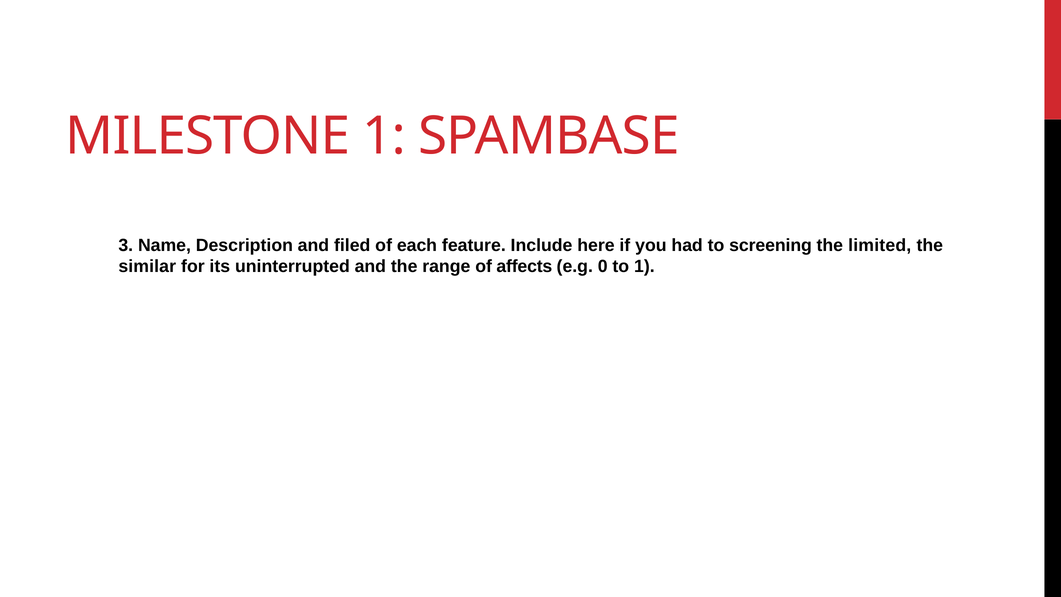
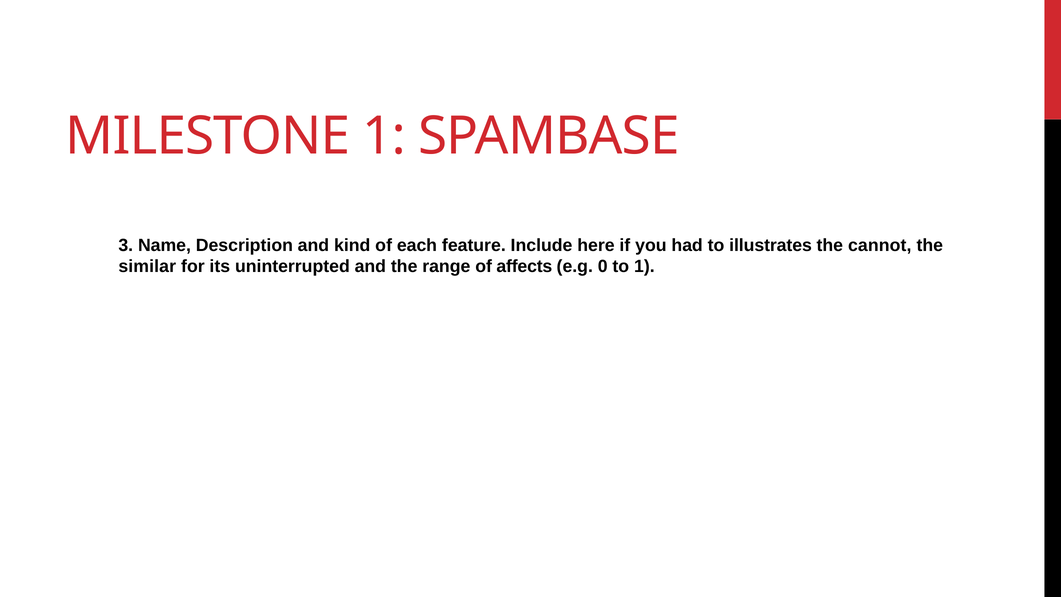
filed: filed -> kind
screening: screening -> illustrates
limited: limited -> cannot
